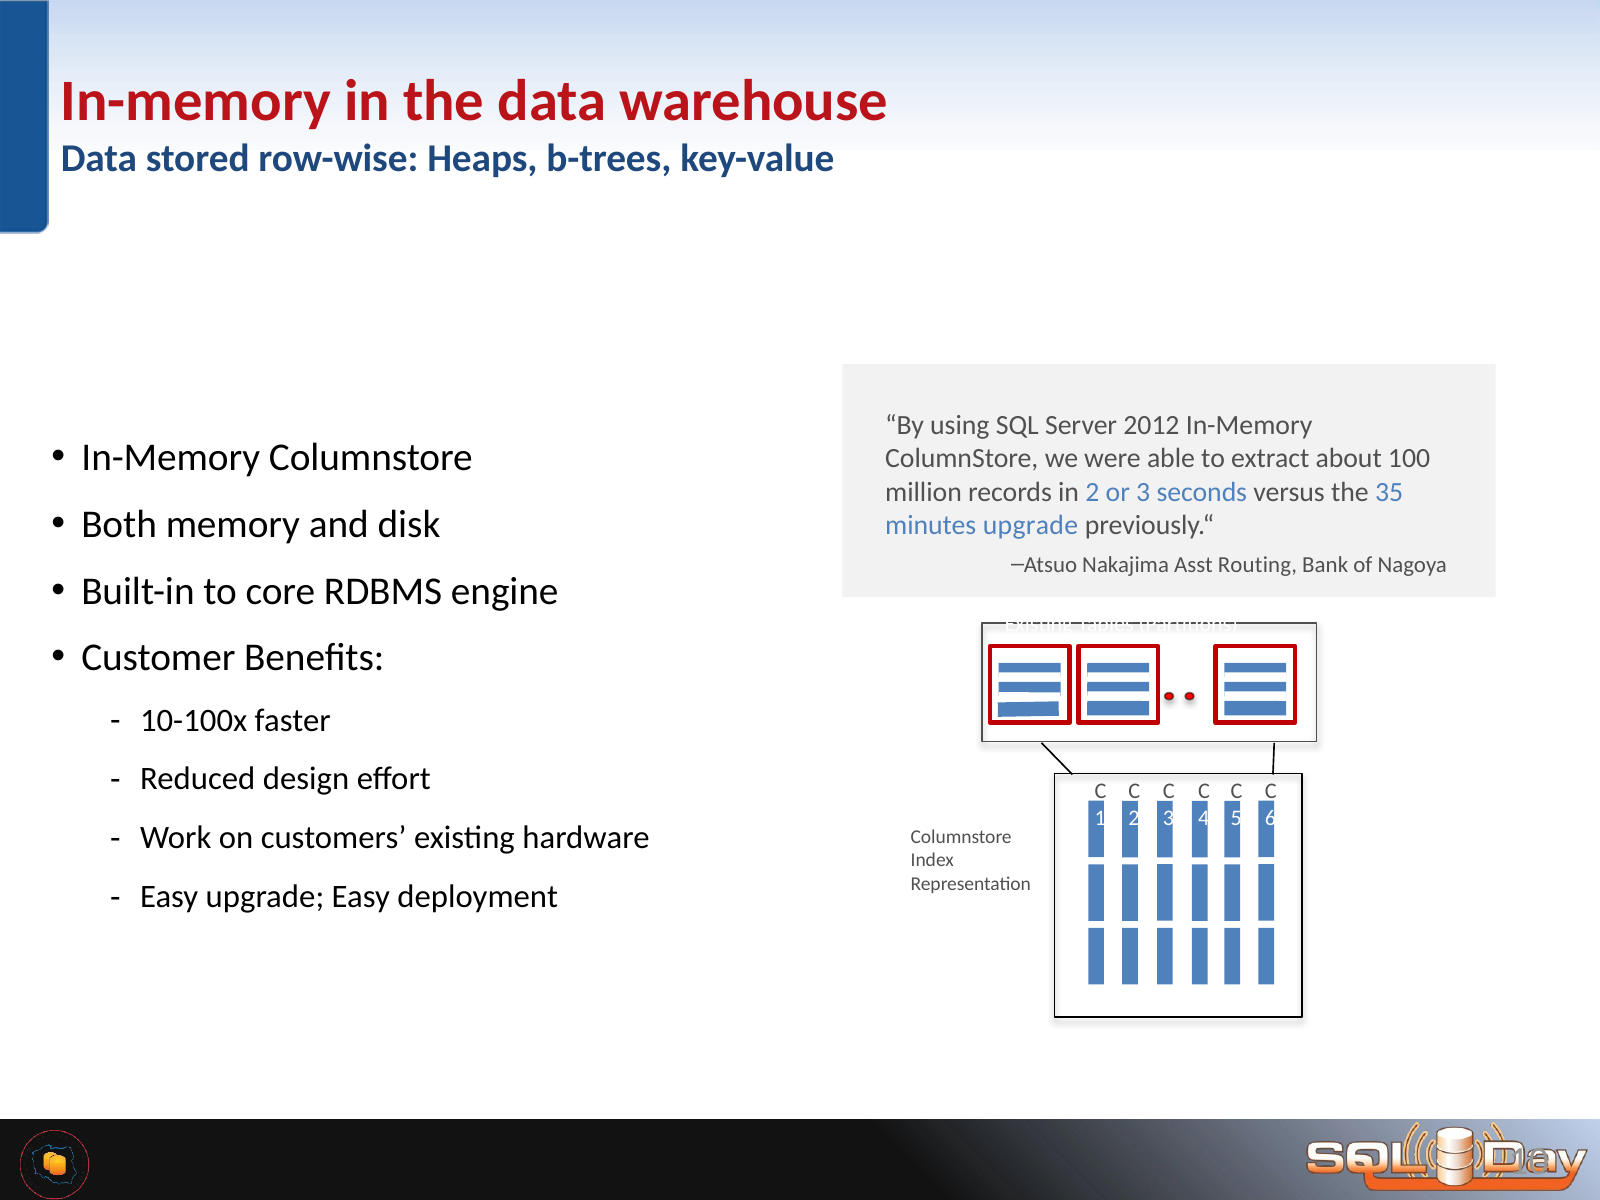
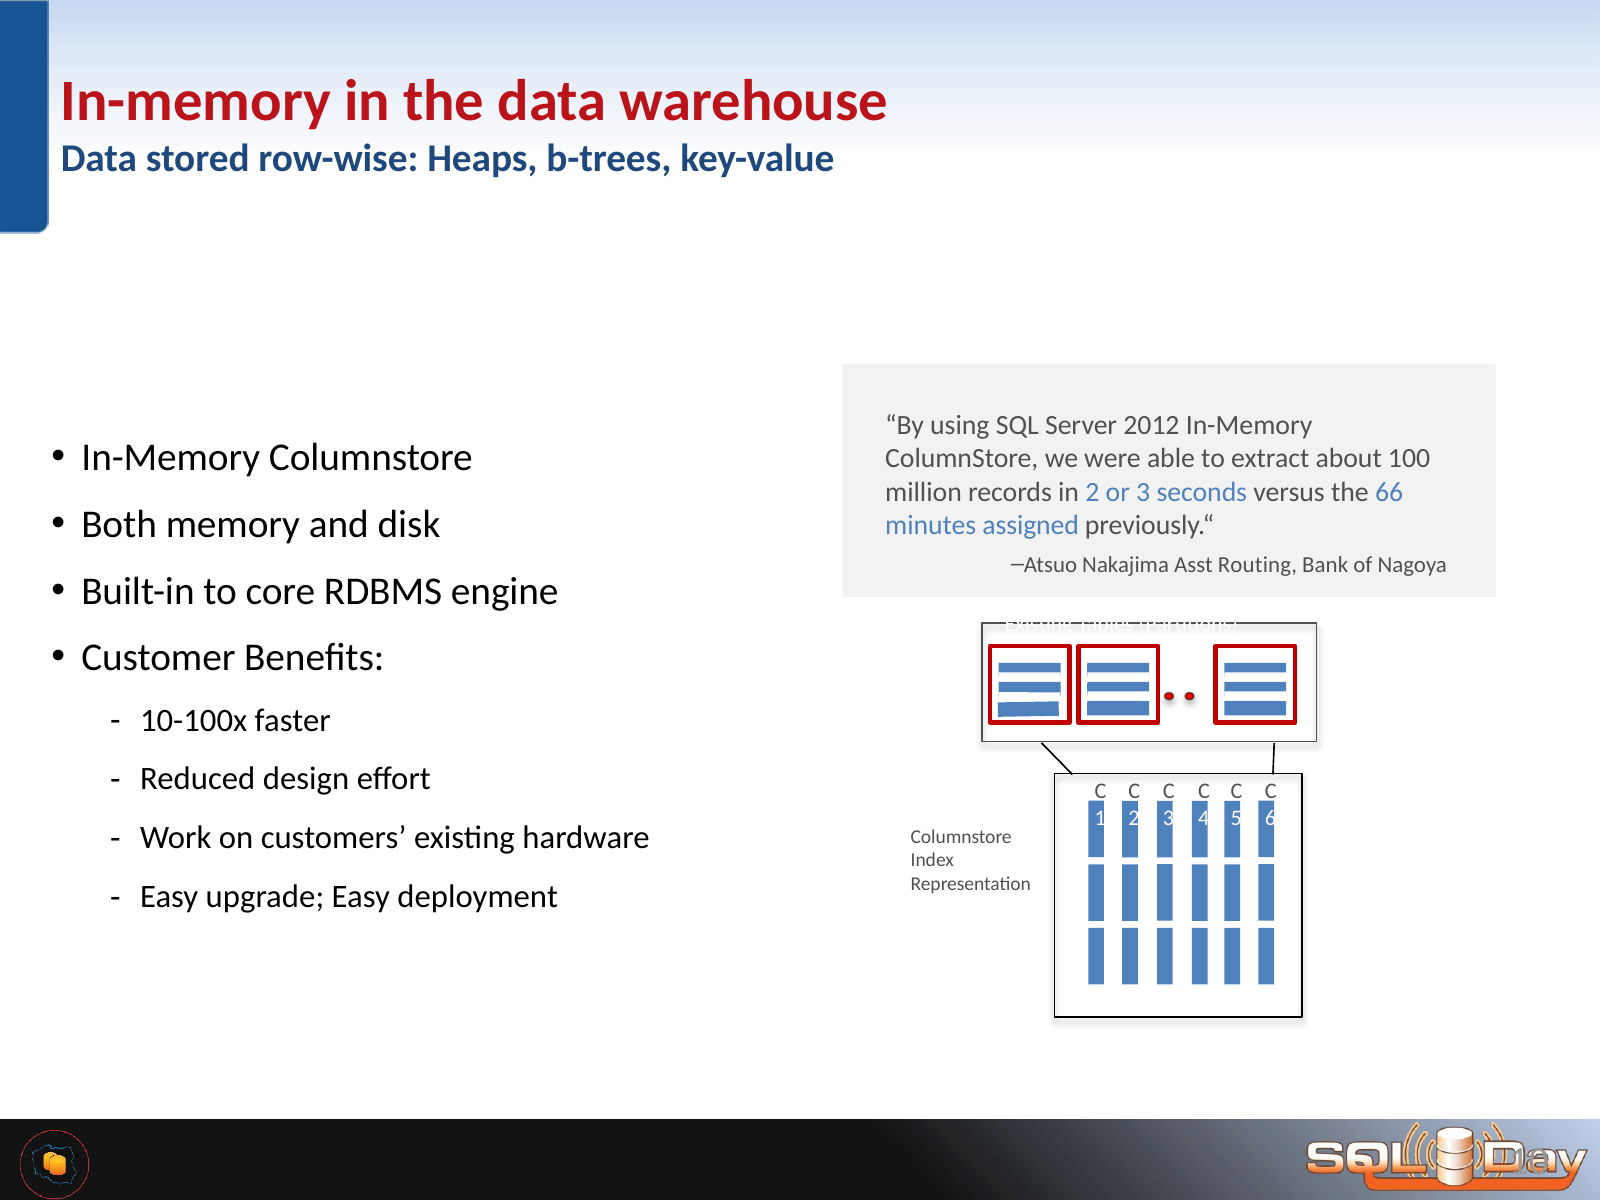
35: 35 -> 66
minutes upgrade: upgrade -> assigned
